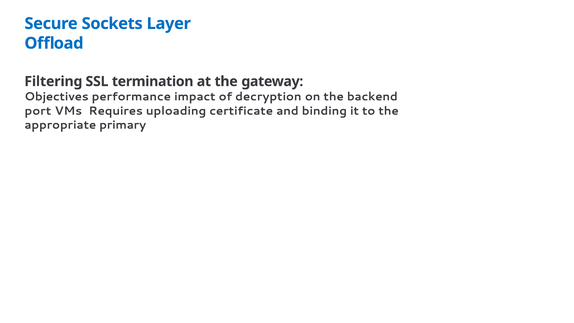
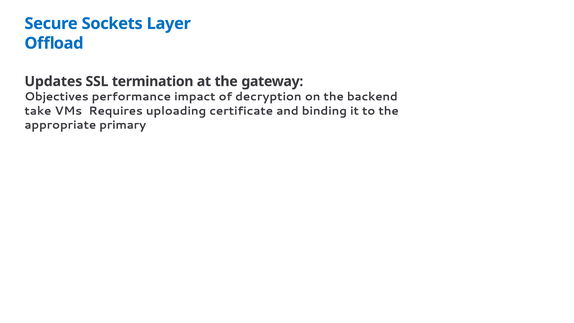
Filtering: Filtering -> Updates
port: port -> take
